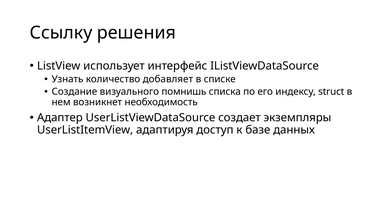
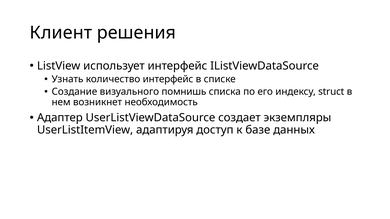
Ссылку: Ссылку -> Клиент
количество добавляет: добавляет -> интерфейс
